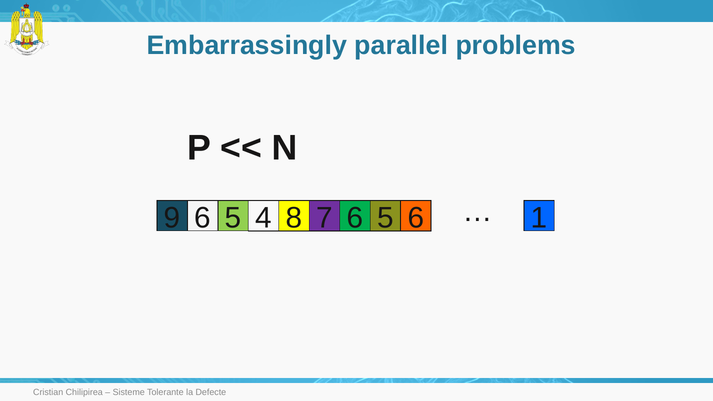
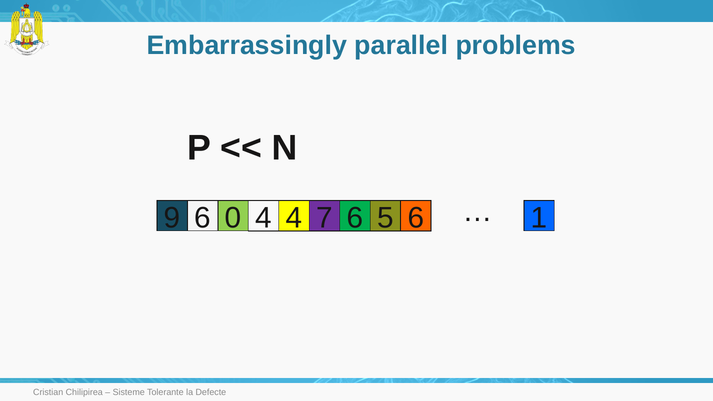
9 6 5: 5 -> 0
4 8: 8 -> 4
